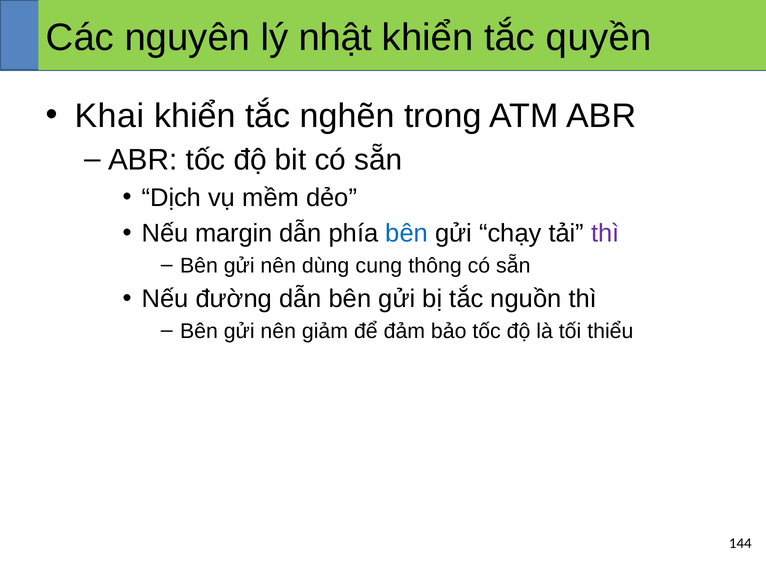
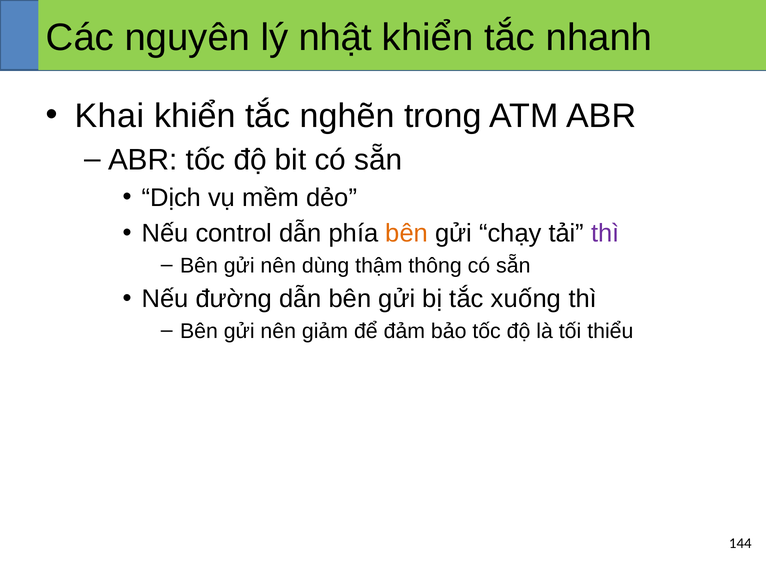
quyền: quyền -> nhanh
margin: margin -> control
bên at (407, 234) colour: blue -> orange
cung: cung -> thậm
nguồn: nguồn -> xuống
